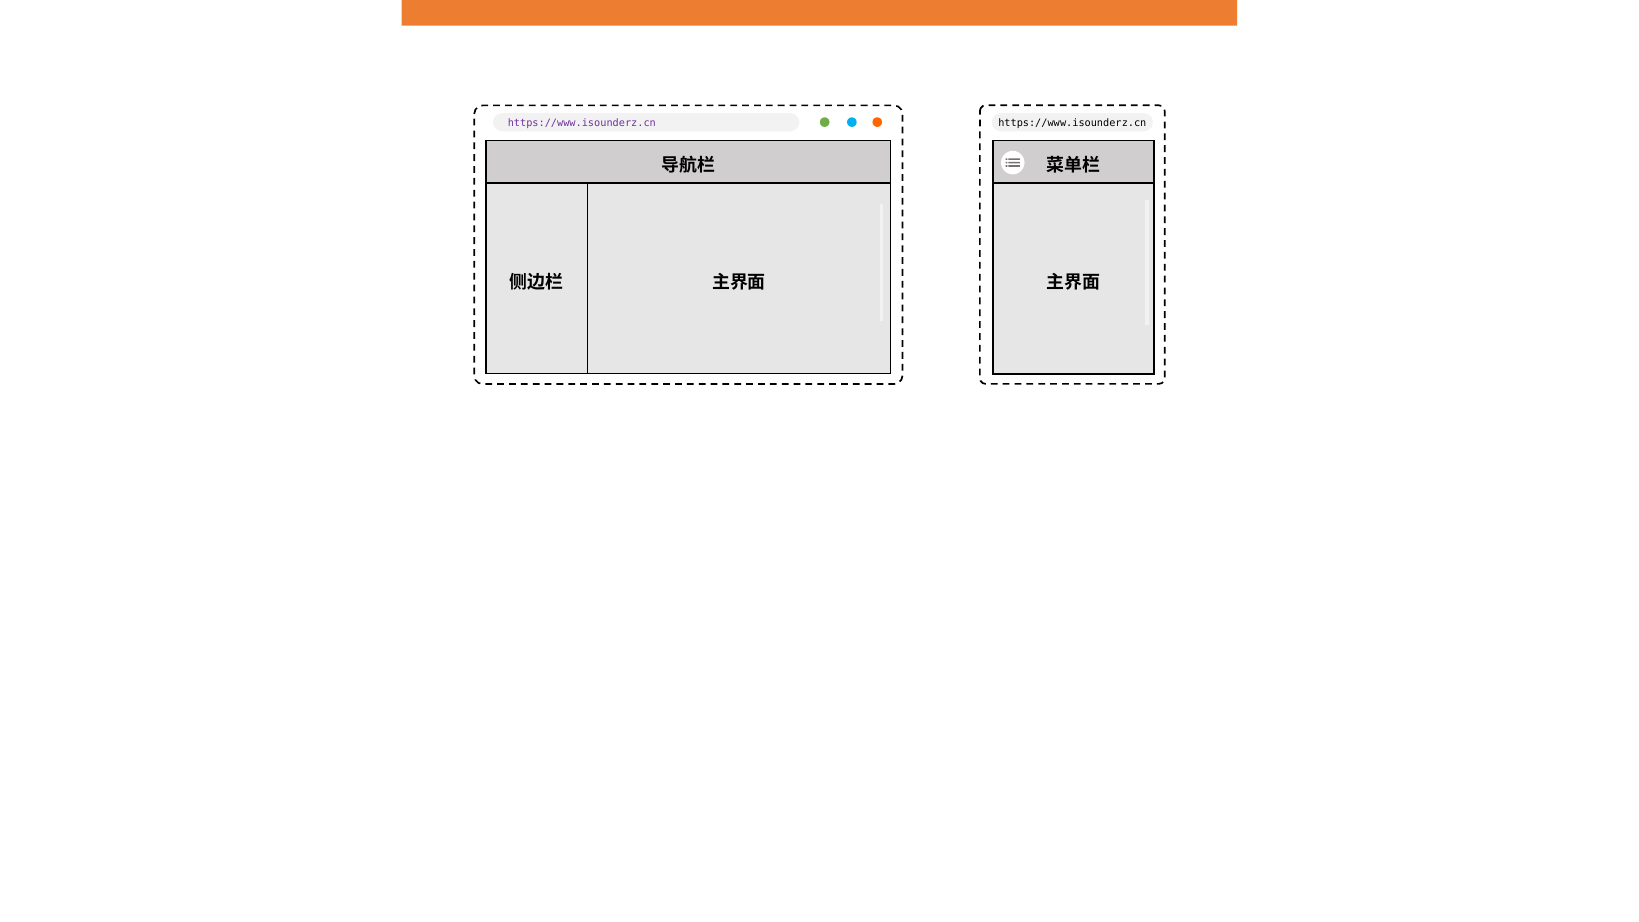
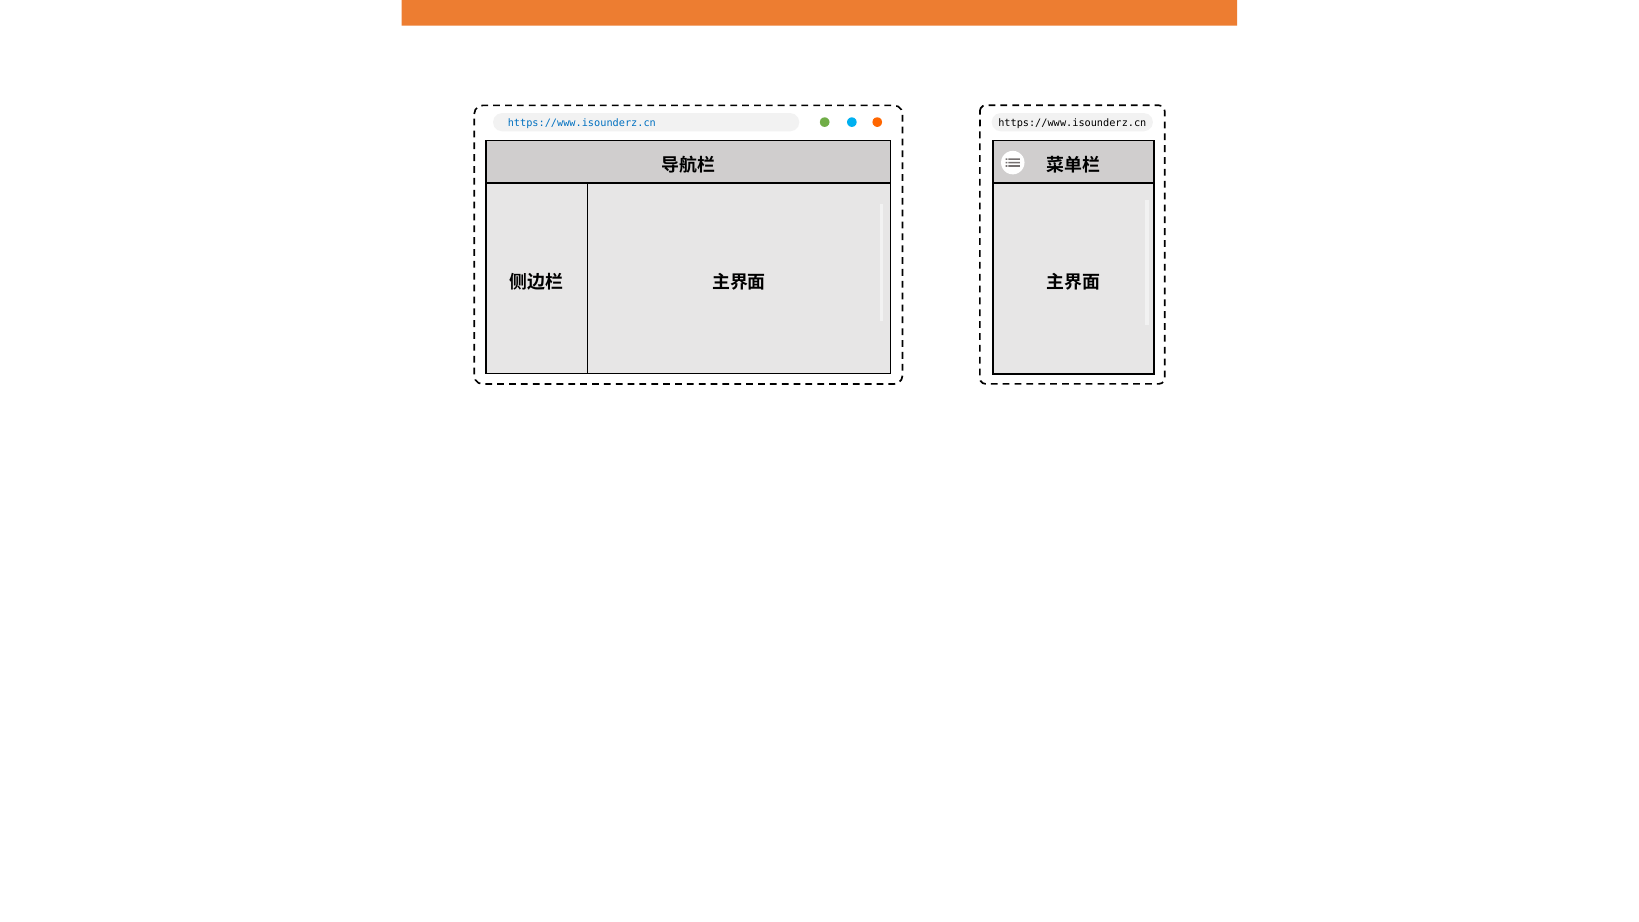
https://www.isounderz.cn at (582, 123) colour: purple -> blue
